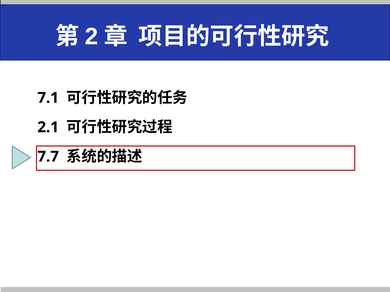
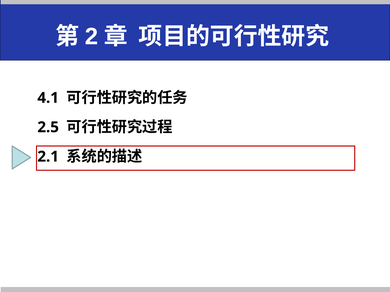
7.1: 7.1 -> 4.1
2.1: 2.1 -> 2.5
7.7: 7.7 -> 2.1
